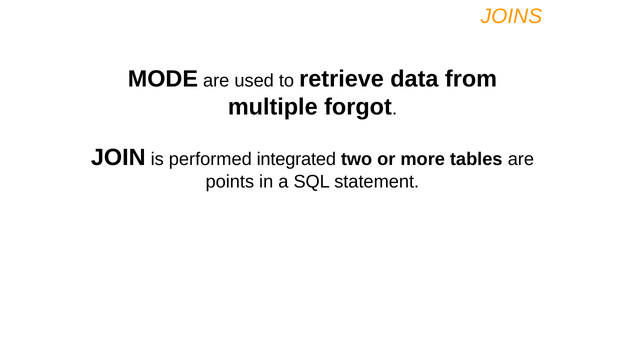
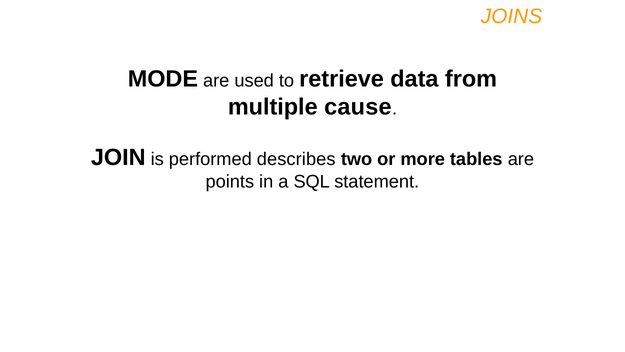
forgot: forgot -> cause
integrated: integrated -> describes
